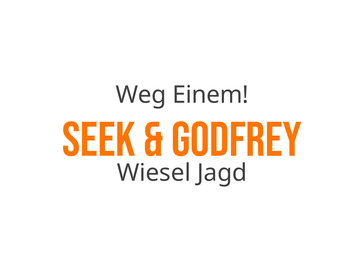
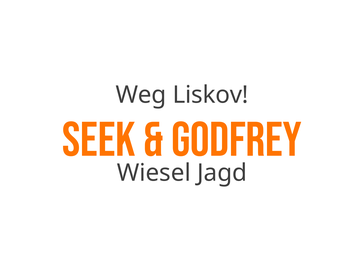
Einem: Einem -> Liskov
